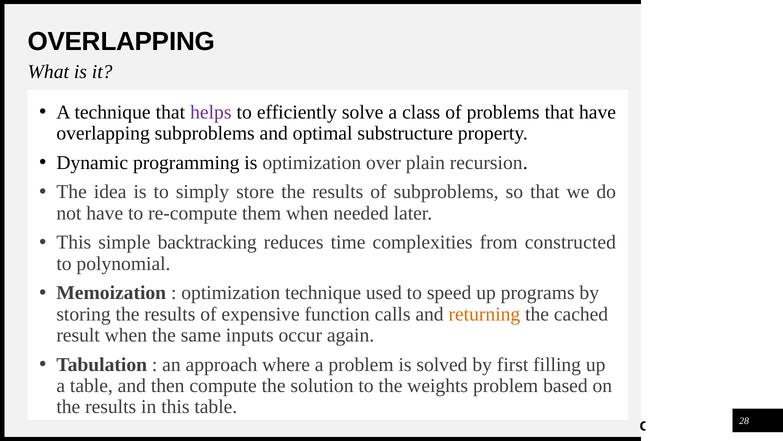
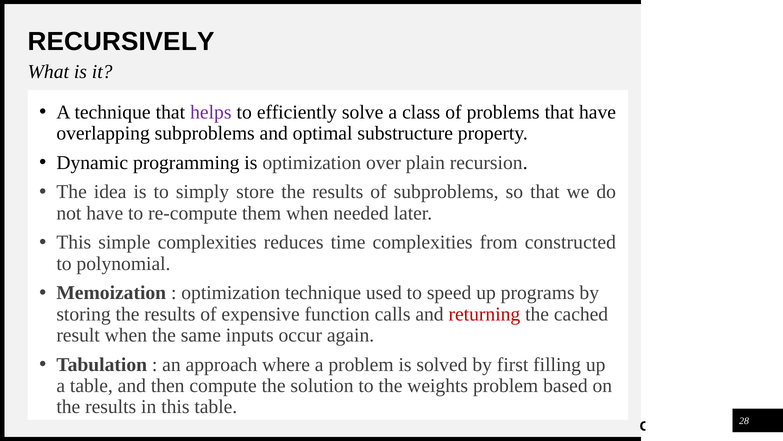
OVERLAPPING at (121, 41): OVERLAPPING -> RECURSIVELY
simple backtracking: backtracking -> complexities
returning colour: orange -> red
